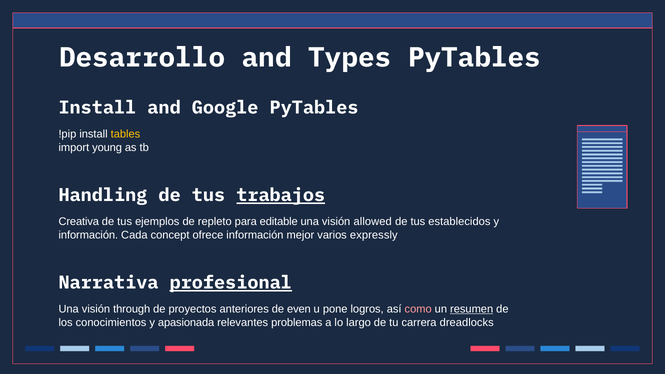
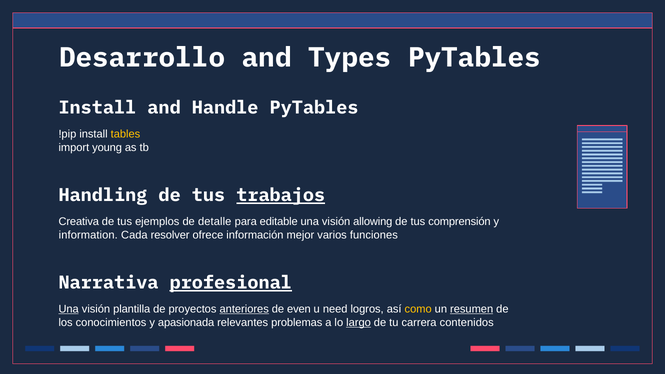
Google: Google -> Handle
repleto: repleto -> detalle
allowed: allowed -> allowing
establecidos: establecidos -> comprensión
información at (88, 235): información -> information
concept: concept -> resolver
expressly: expressly -> funciones
Una at (69, 309) underline: none -> present
through: through -> plantilla
anteriores underline: none -> present
pone: pone -> need
como colour: pink -> yellow
largo underline: none -> present
dreadlocks: dreadlocks -> contenidos
